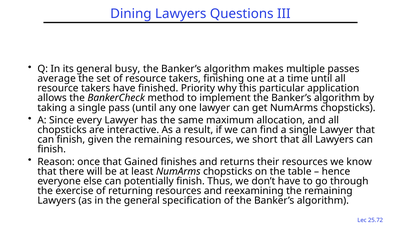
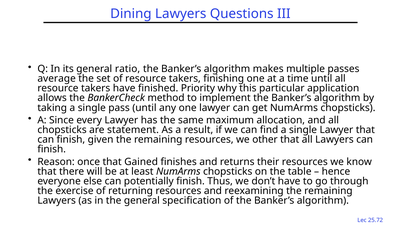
busy: busy -> ratio
interactive: interactive -> statement
short: short -> other
